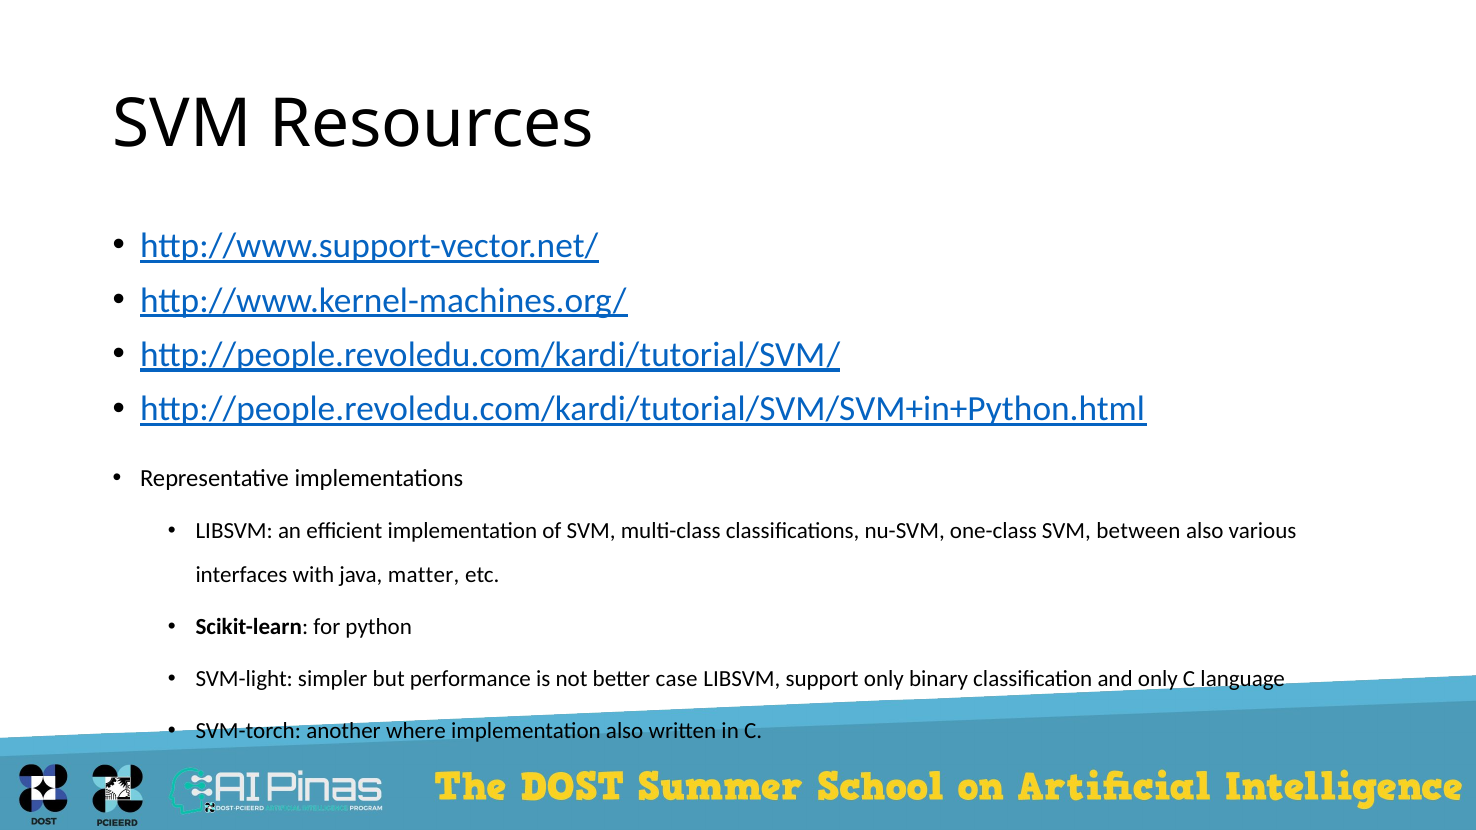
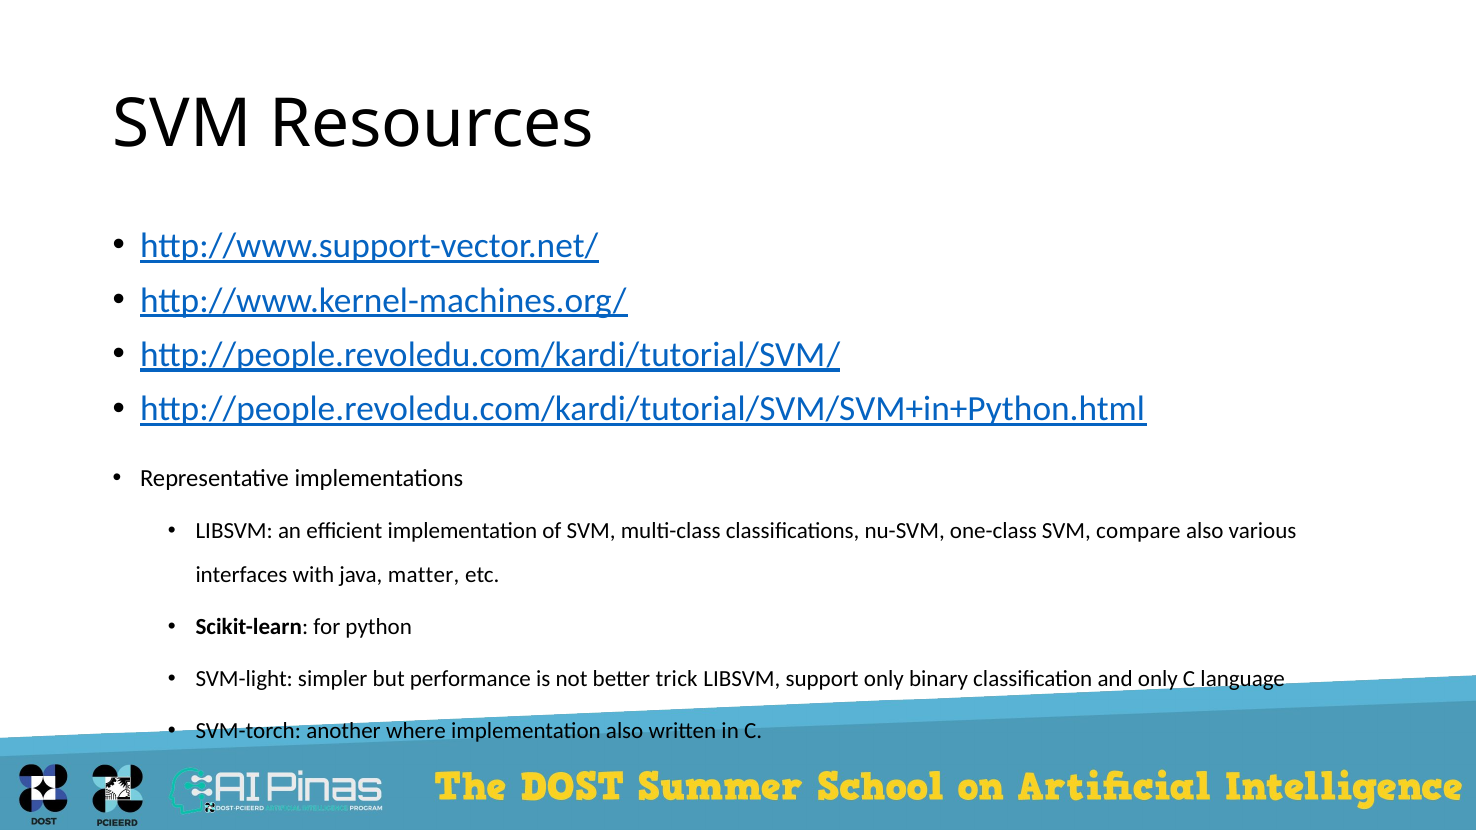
between: between -> compare
case: case -> trick
